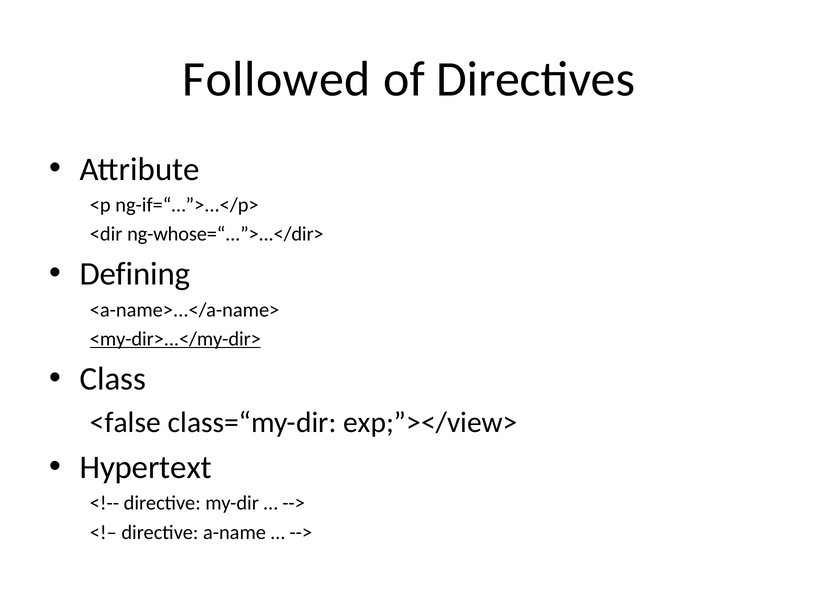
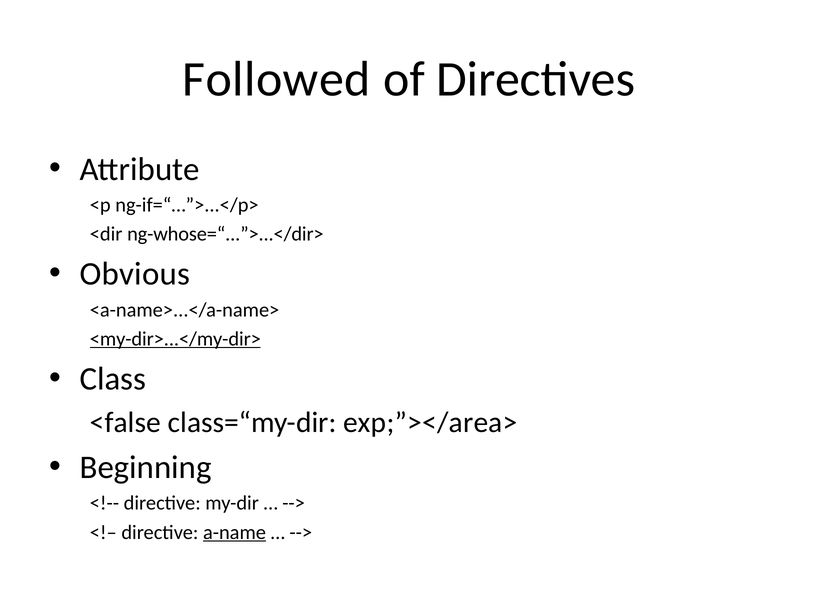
Defining: Defining -> Obvious
exp;”></view>: exp;”></view> -> exp;”></area>
Hypertext: Hypertext -> Beginning
a-name underline: none -> present
